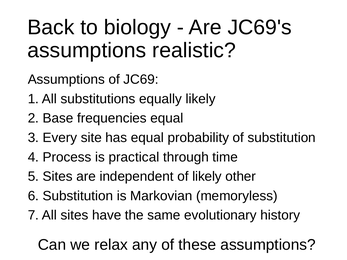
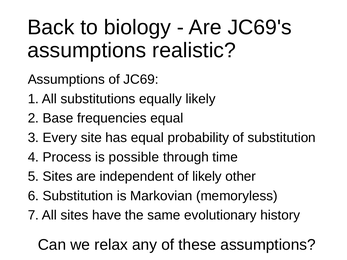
practical: practical -> possible
